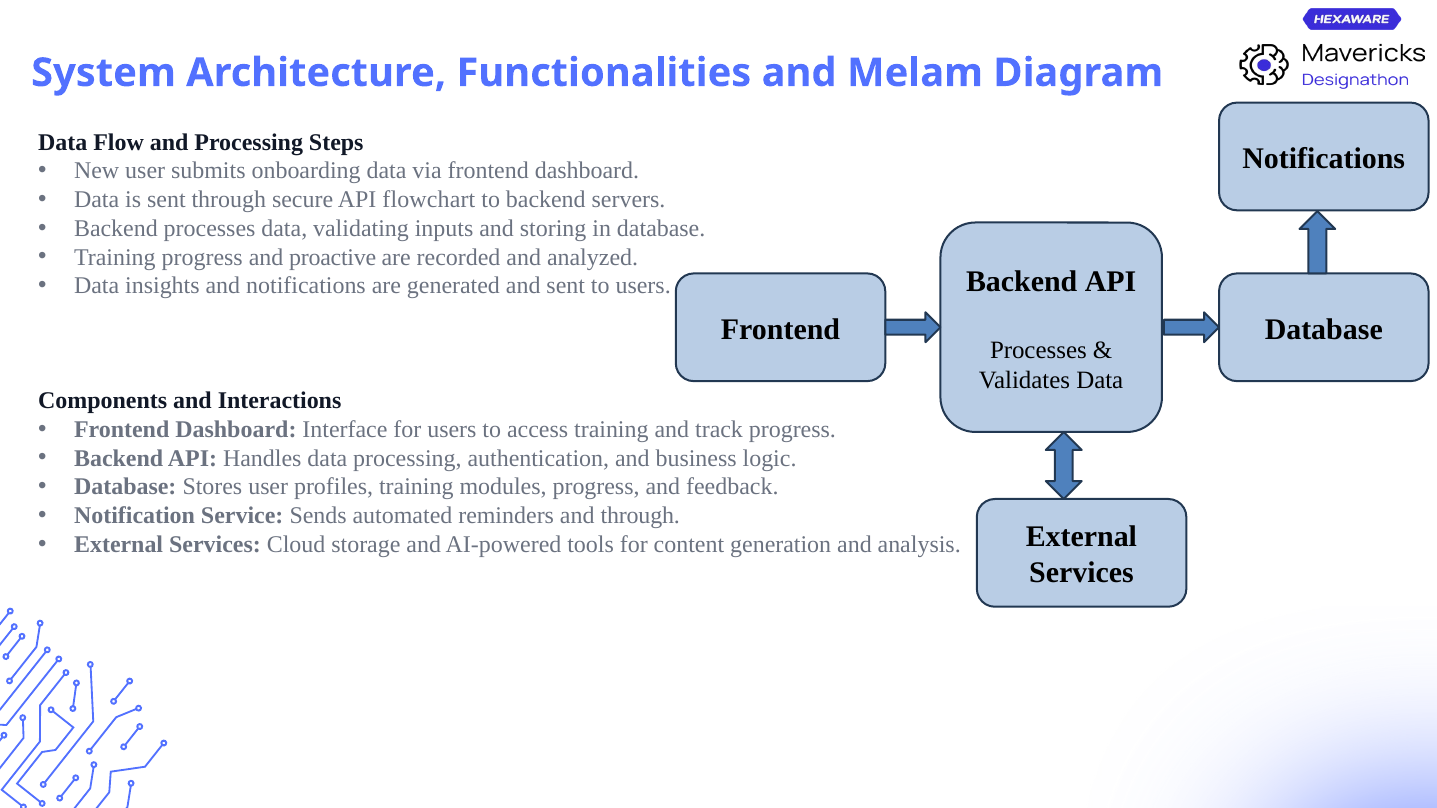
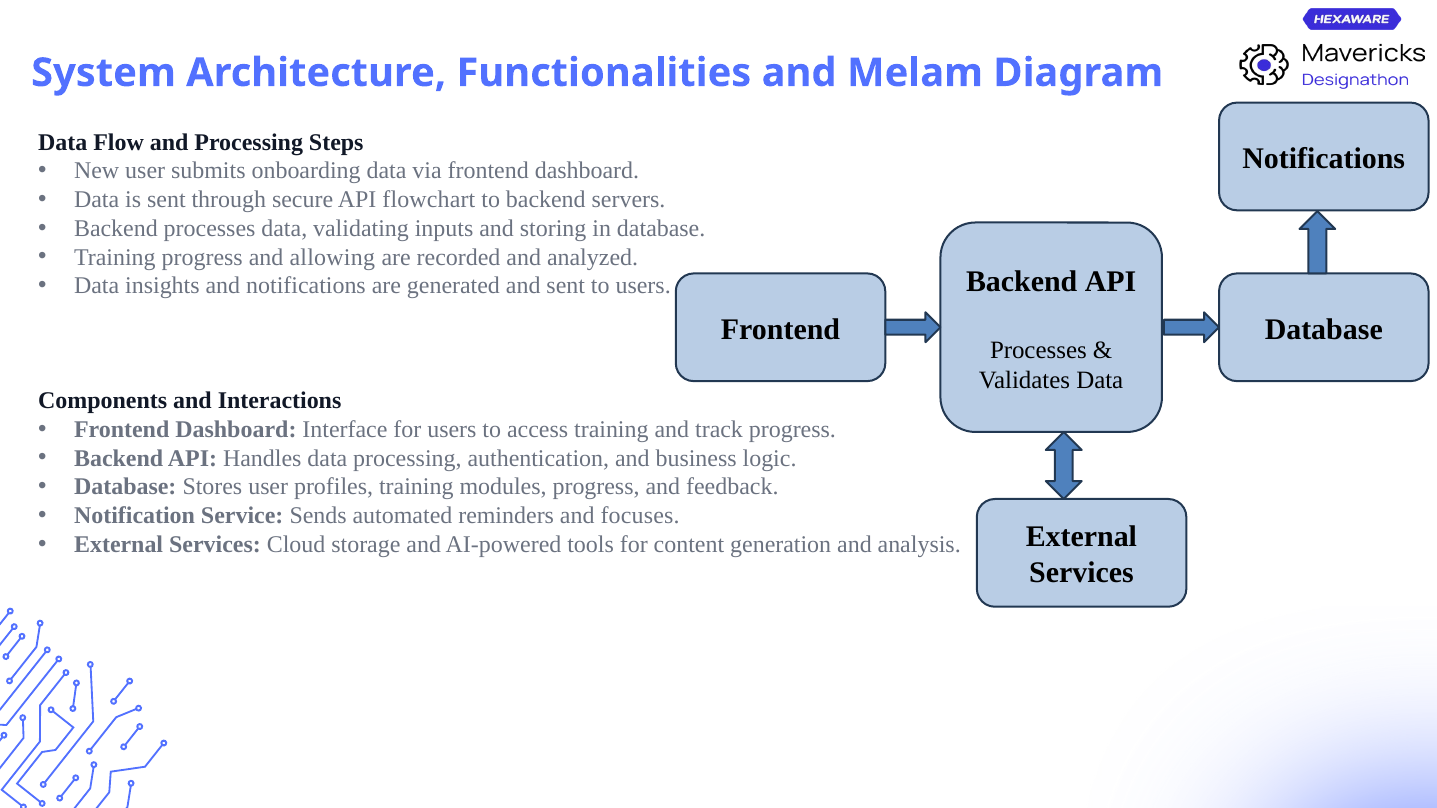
proactive: proactive -> allowing
and through: through -> focuses
